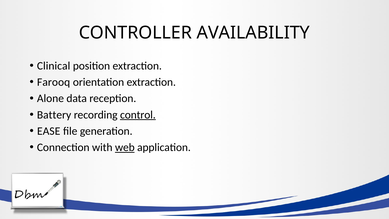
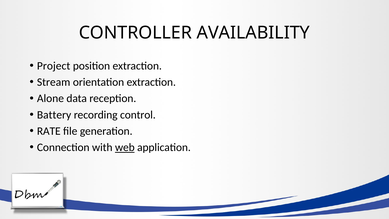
Clinical: Clinical -> Project
Farooq: Farooq -> Stream
control underline: present -> none
EASE: EASE -> RATE
